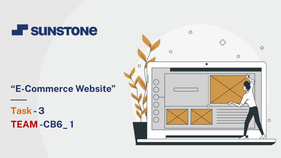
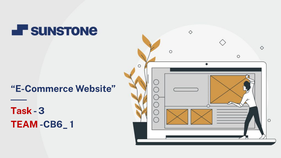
Task colour: orange -> red
